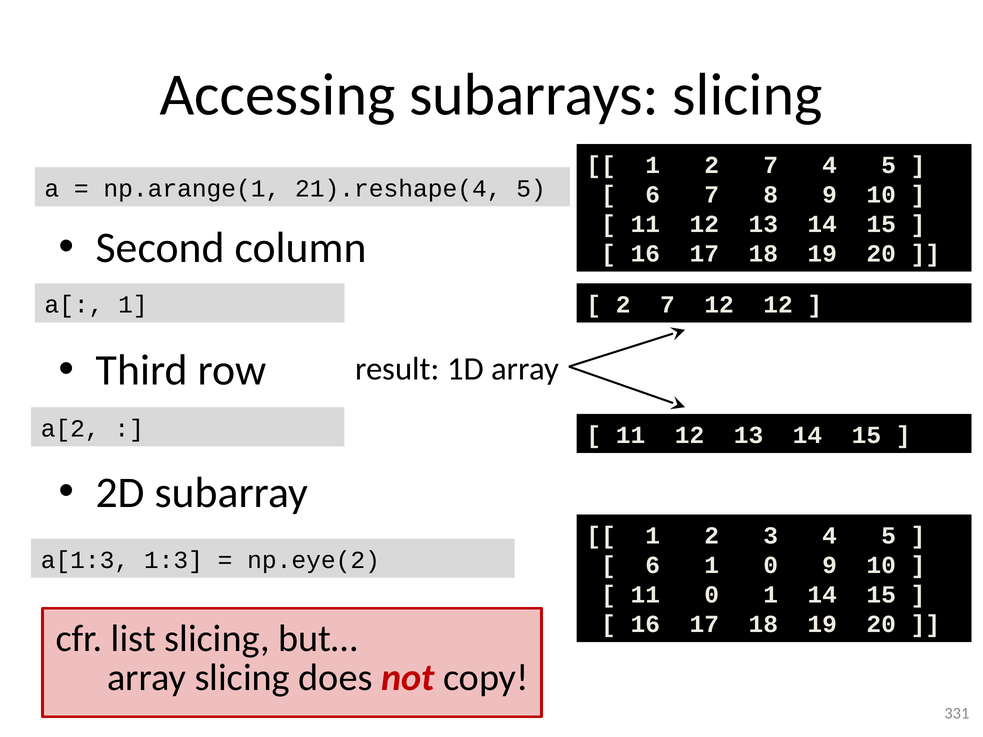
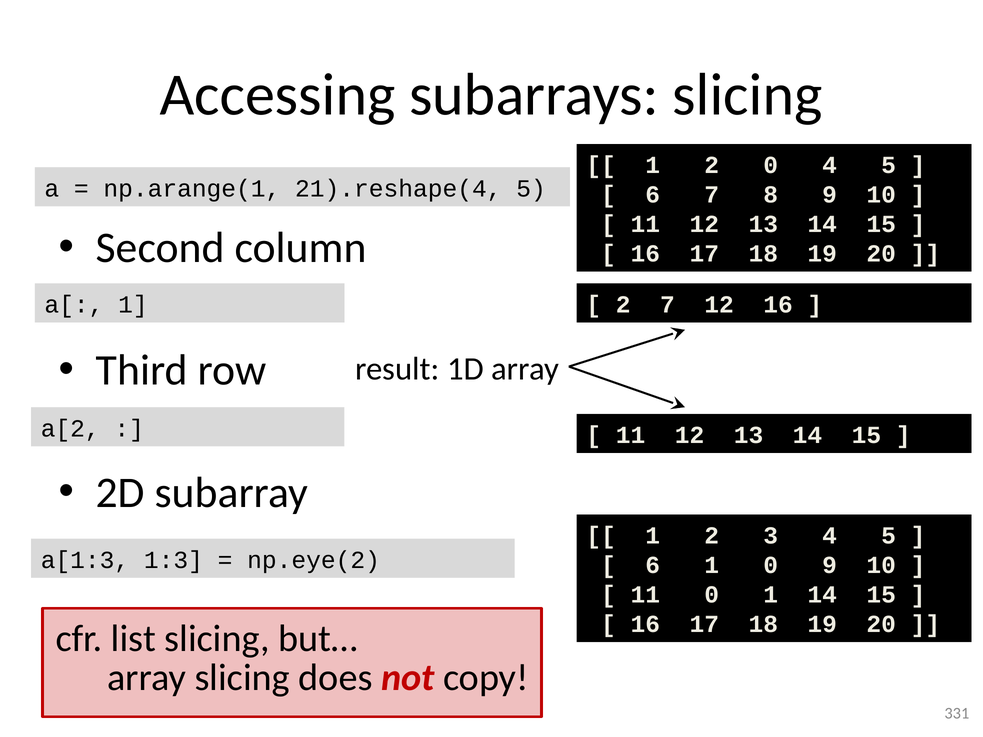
1 2 7: 7 -> 0
12 12: 12 -> 16
